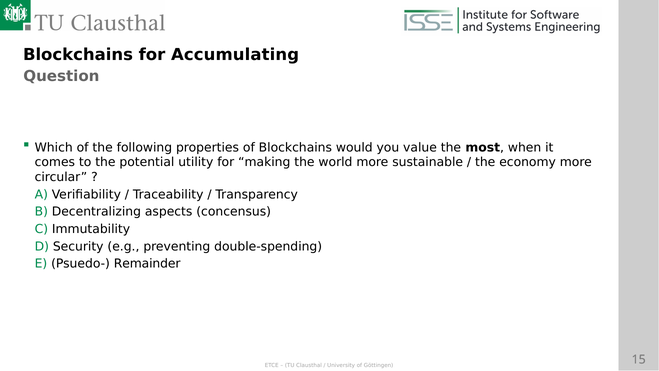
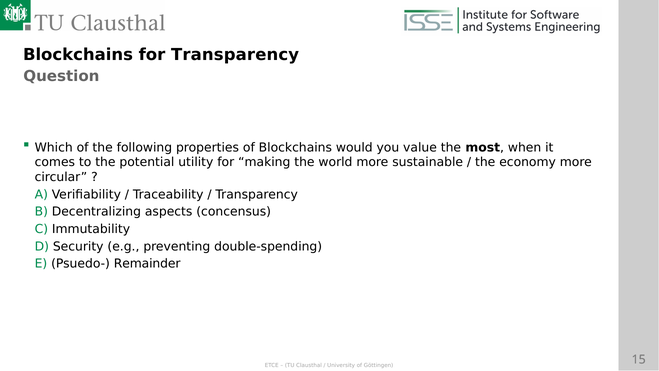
for Accumulating: Accumulating -> Transparency
